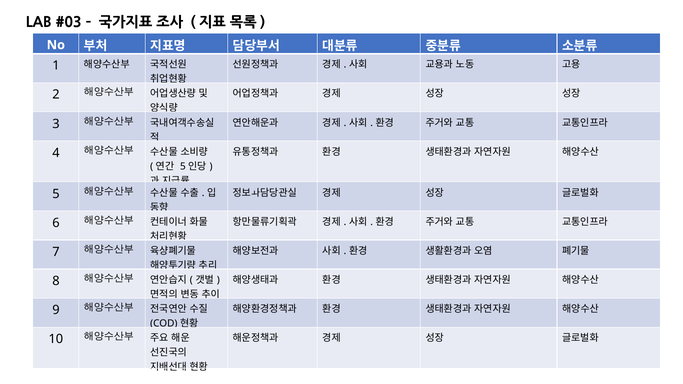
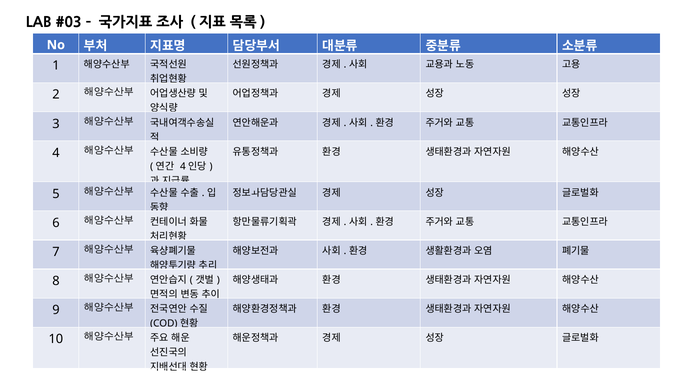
5 at (183, 166): 5 -> 4
